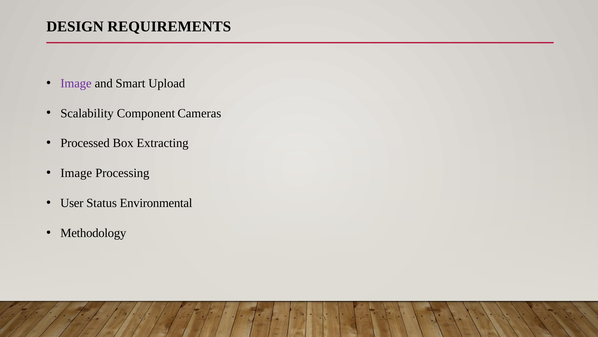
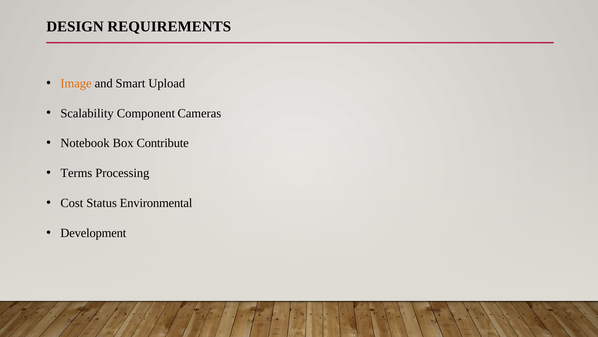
Image at (76, 83) colour: purple -> orange
Processed: Processed -> Notebook
Extracting: Extracting -> Contribute
Image at (76, 173): Image -> Terms
User: User -> Cost
Methodology: Methodology -> Development
